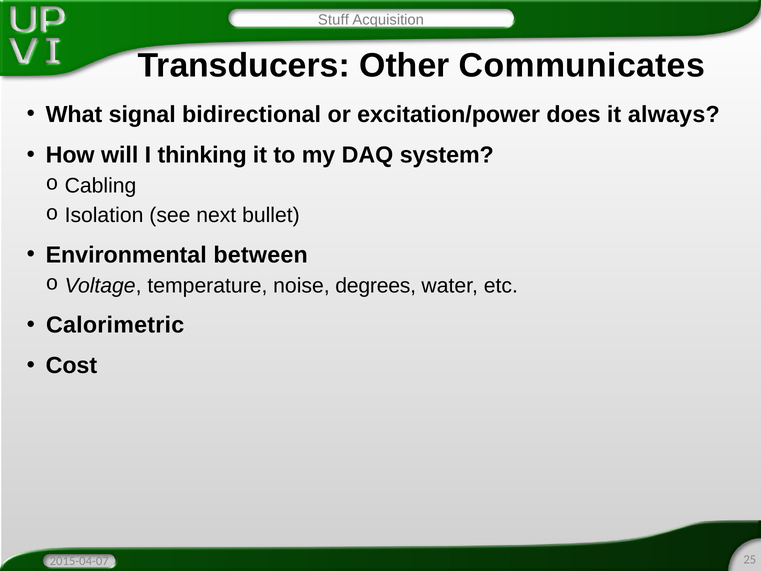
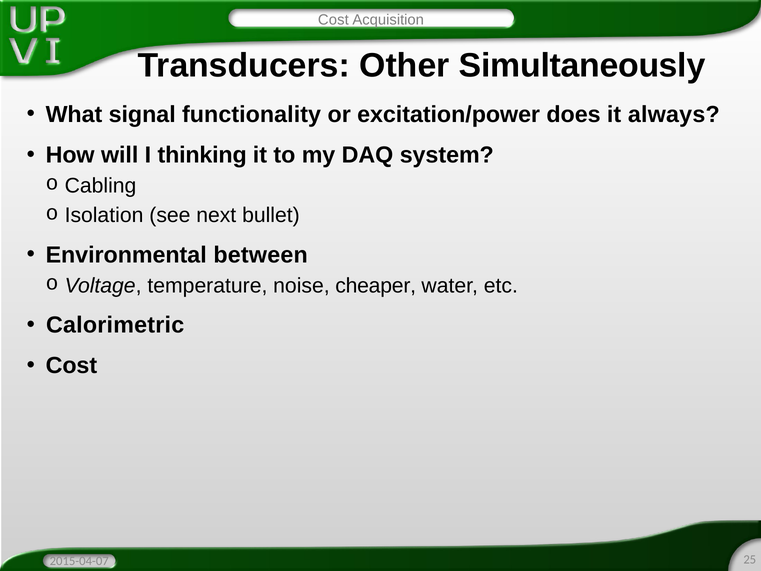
Stuff at (333, 20): Stuff -> Cost
Communicates: Communicates -> Simultaneously
bidirectional: bidirectional -> functionality
degrees: degrees -> cheaper
